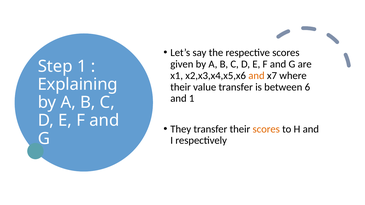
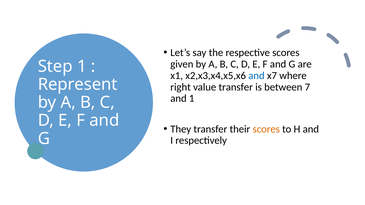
and at (256, 76) colour: orange -> blue
Explaining: Explaining -> Represent
their at (181, 87): their -> right
6: 6 -> 7
